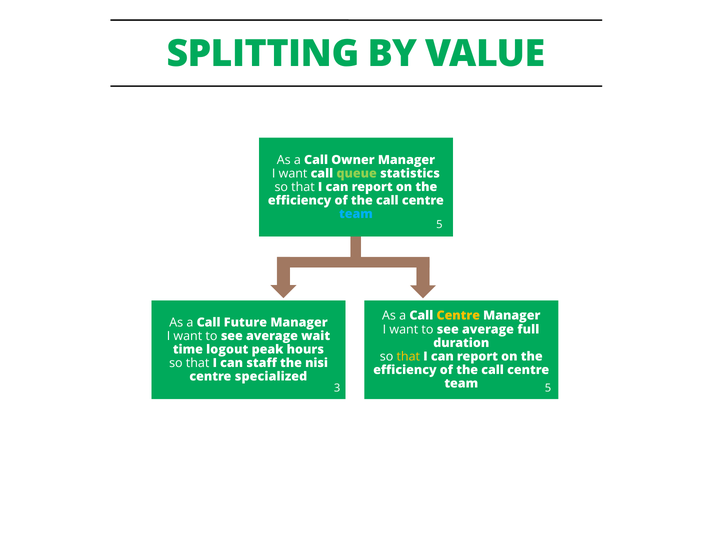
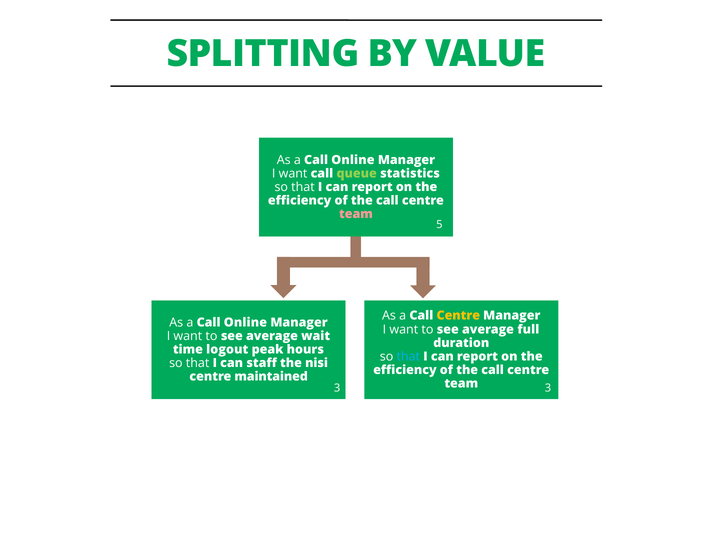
Owner at (353, 160): Owner -> Online
team at (356, 214) colour: light blue -> pink
Future at (245, 323): Future -> Online
that at (408, 356) colour: yellow -> light blue
specialized: specialized -> maintained
3 5: 5 -> 3
